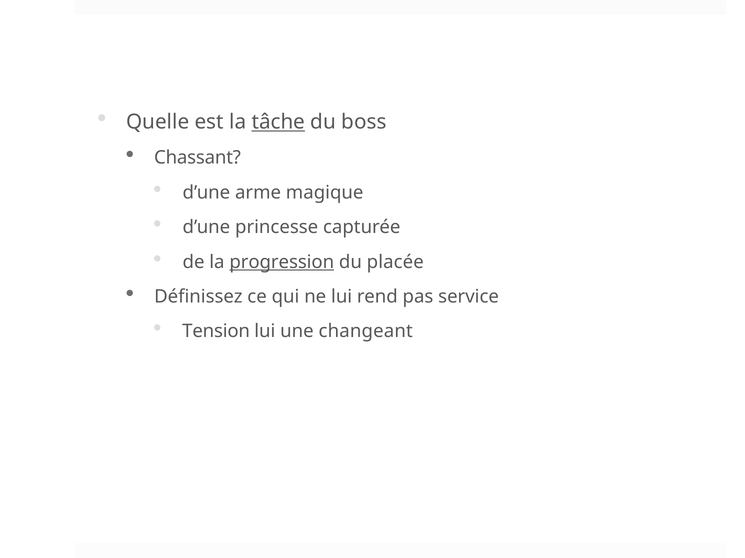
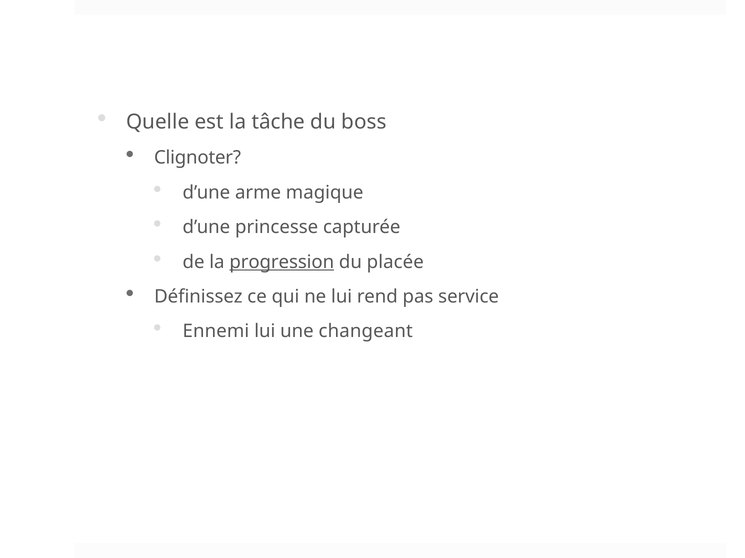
tâche underline: present -> none
Chassant: Chassant -> Clignoter
Tension: Tension -> Ennemi
